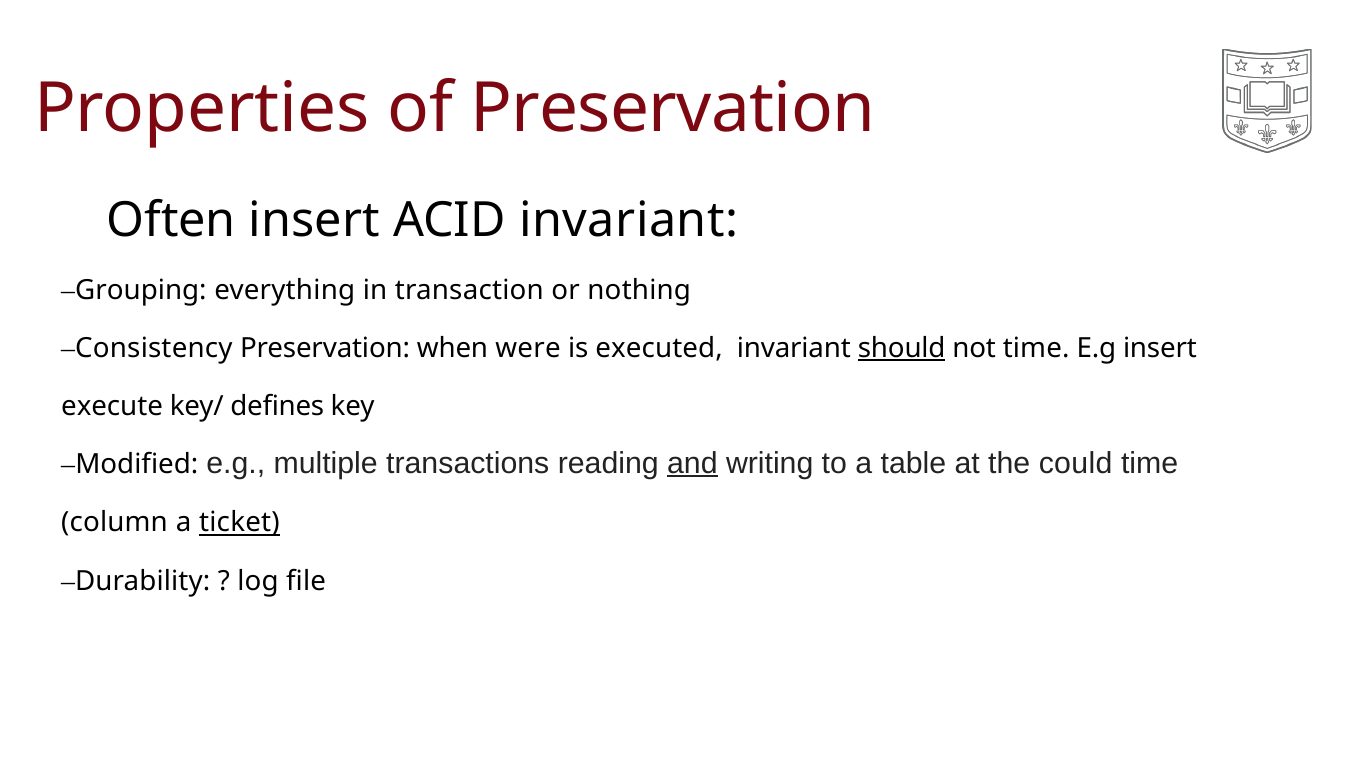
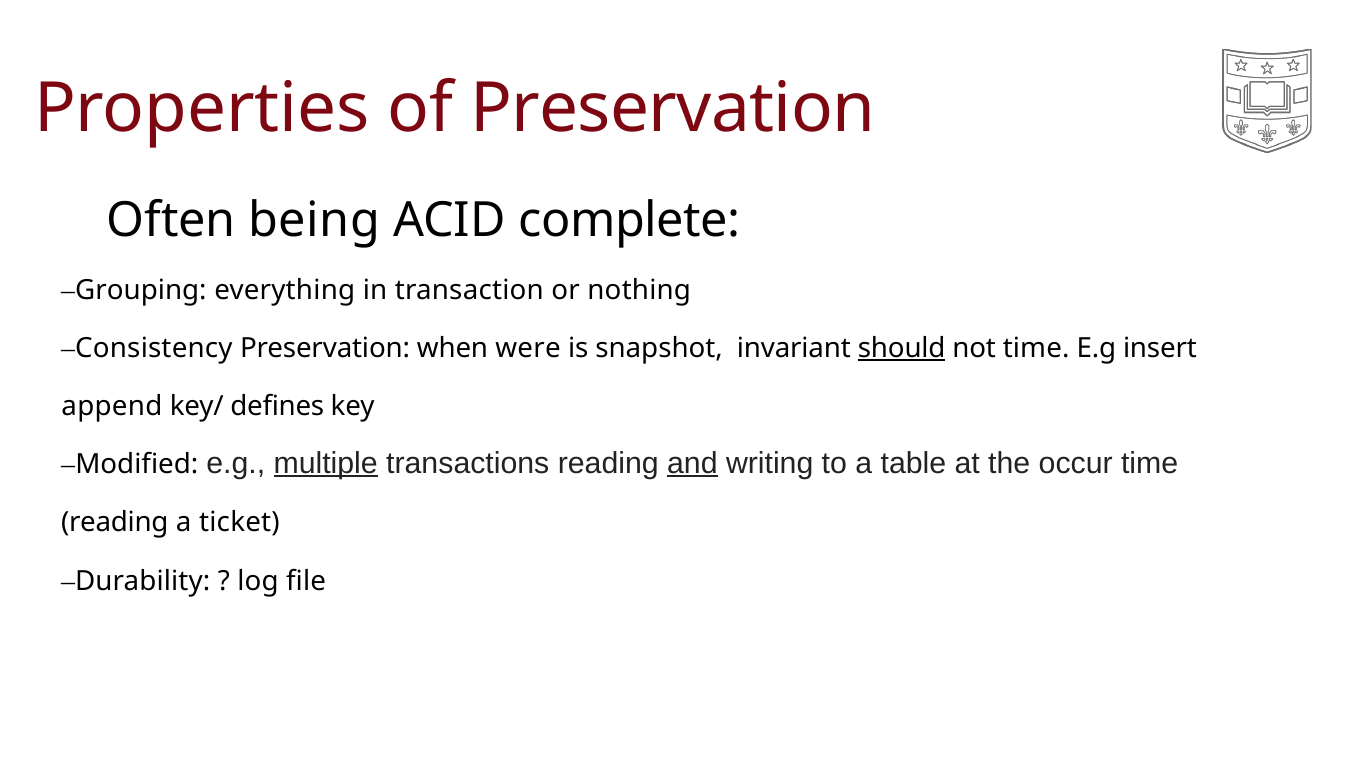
Often insert: insert -> being
ACID invariant: invariant -> complete
executed: executed -> snapshot
execute: execute -> append
multiple underline: none -> present
could: could -> occur
column at (115, 523): column -> reading
ticket underline: present -> none
